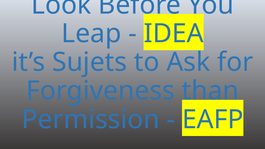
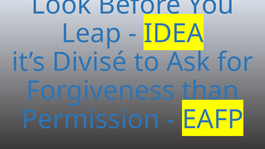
Sujets: Sujets -> Divisé
